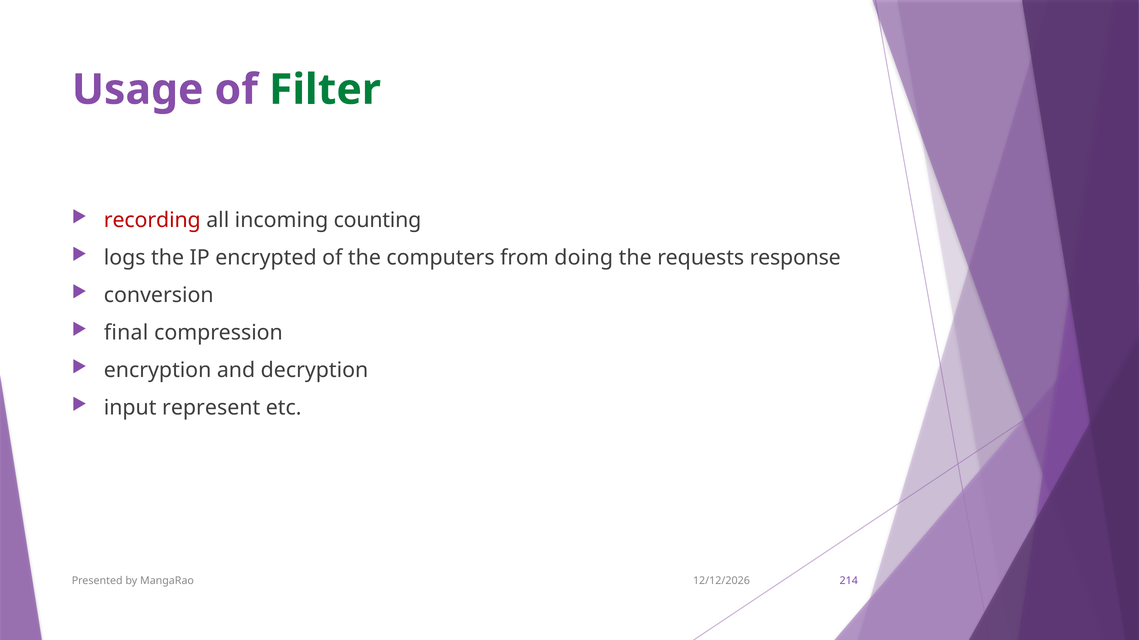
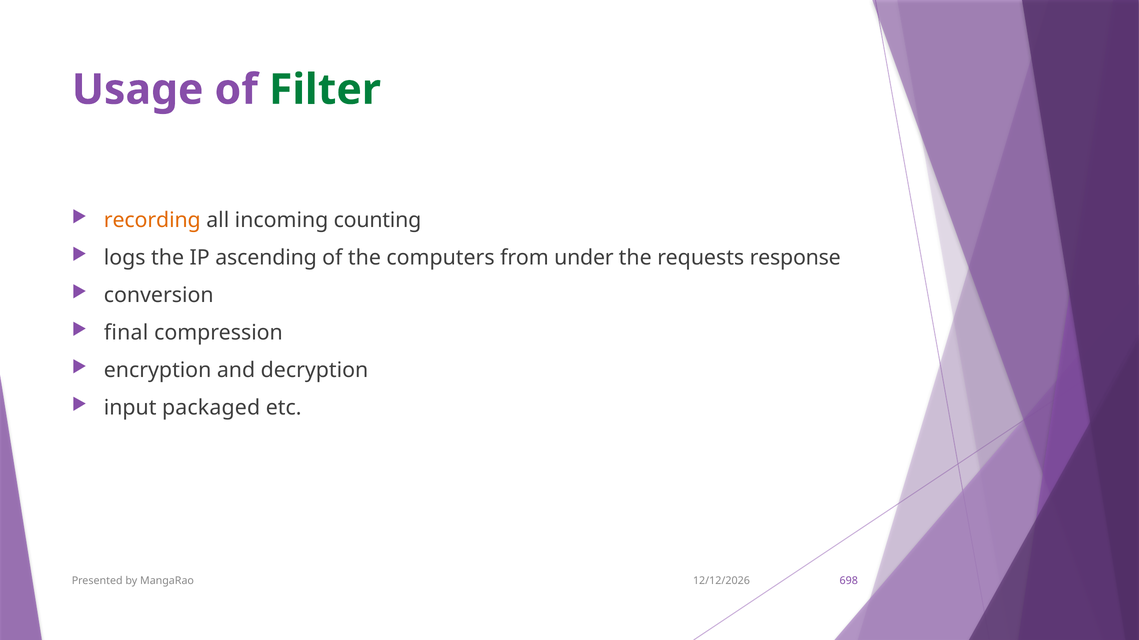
recording colour: red -> orange
encrypted: encrypted -> ascending
doing: doing -> under
represent: represent -> packaged
214: 214 -> 698
